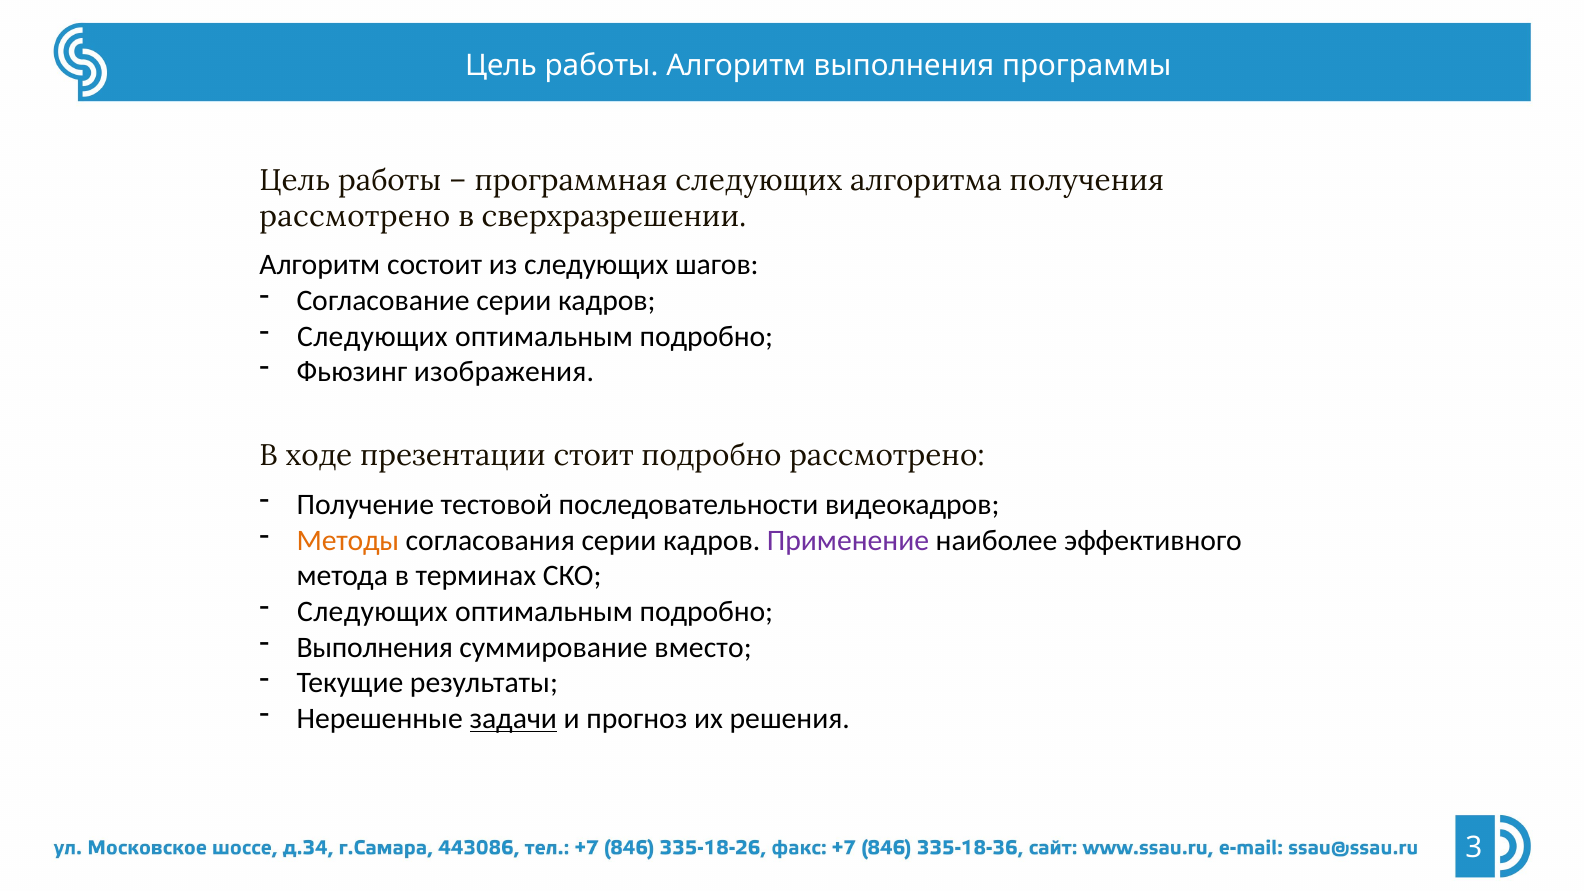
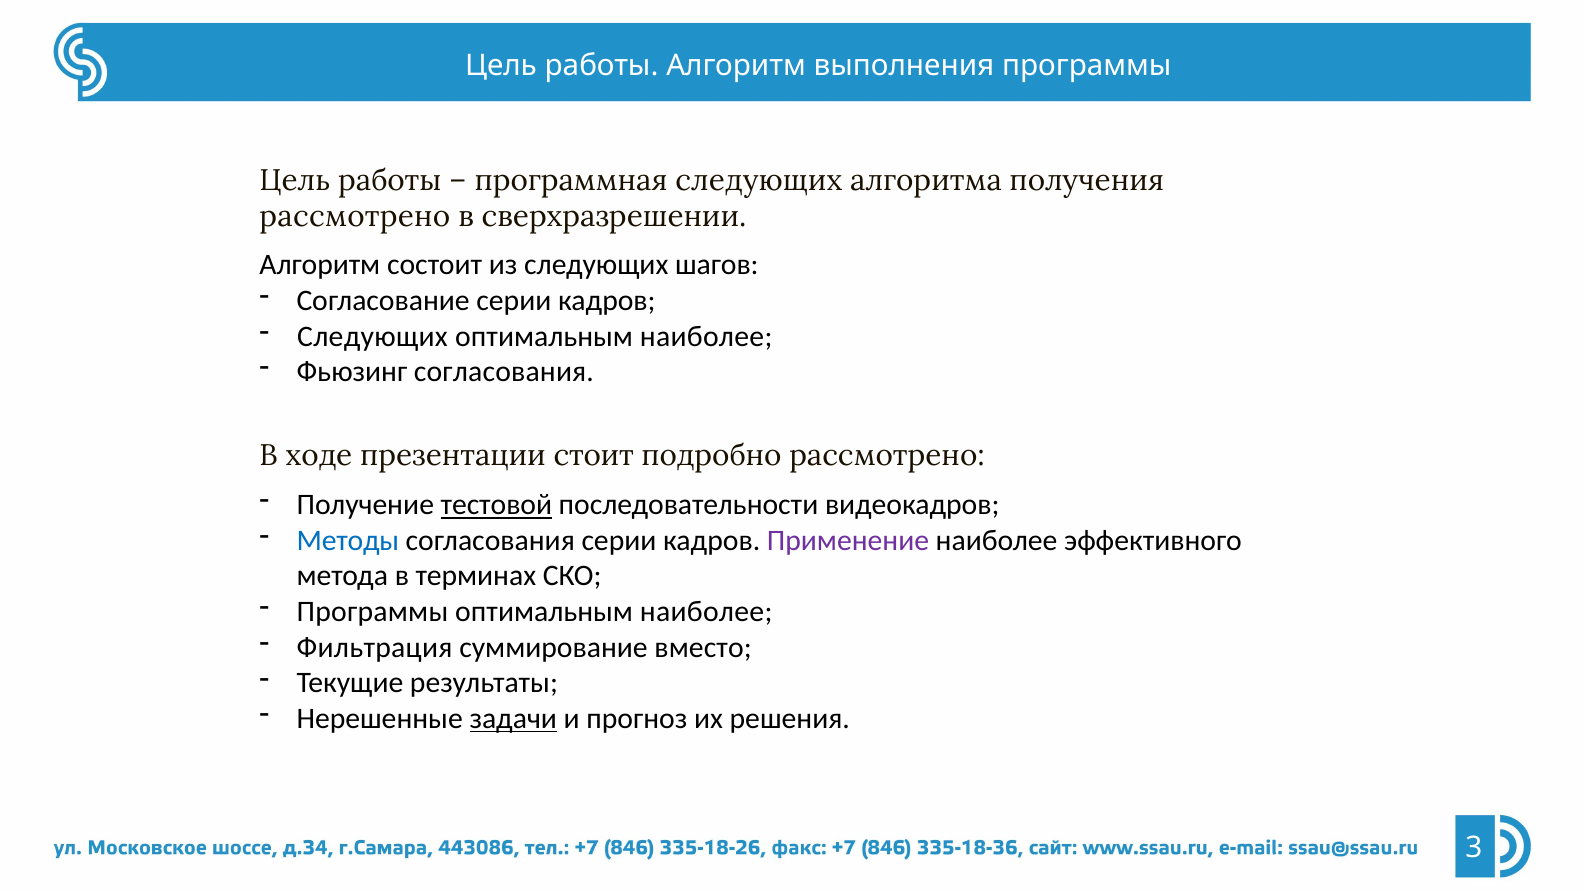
подробно at (706, 336): подробно -> наиболее
Фьюзинг изображения: изображения -> согласования
тестовой underline: none -> present
Методы colour: orange -> blue
Следующих at (372, 612): Следующих -> Программы
подробно at (706, 612): подробно -> наиболее
Выполнения at (375, 647): Выполнения -> Фильтрация
